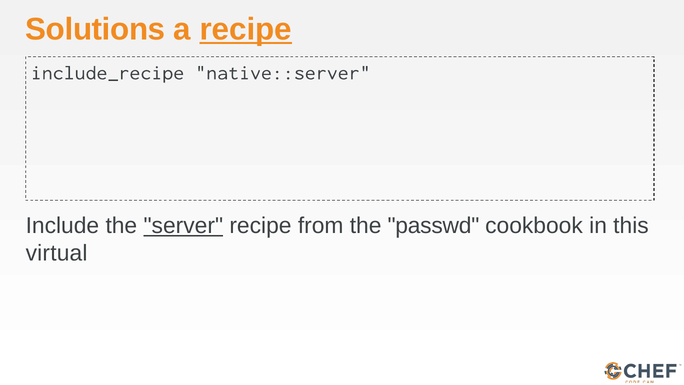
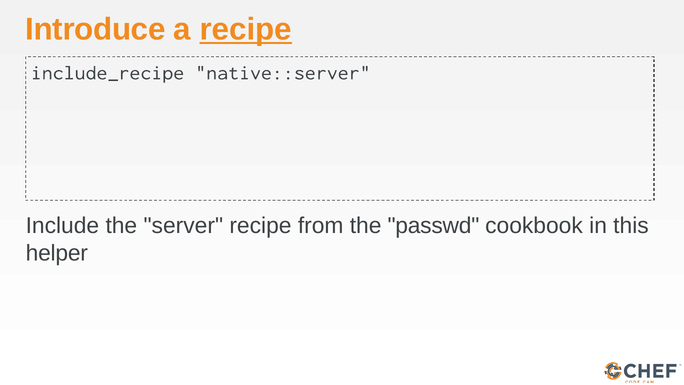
Solutions: Solutions -> Introduce
server underline: present -> none
virtual: virtual -> helper
